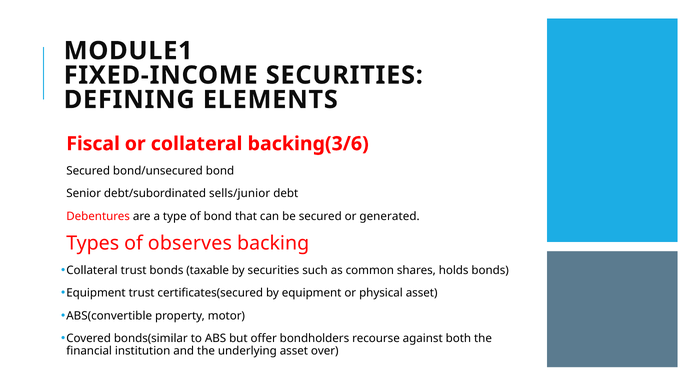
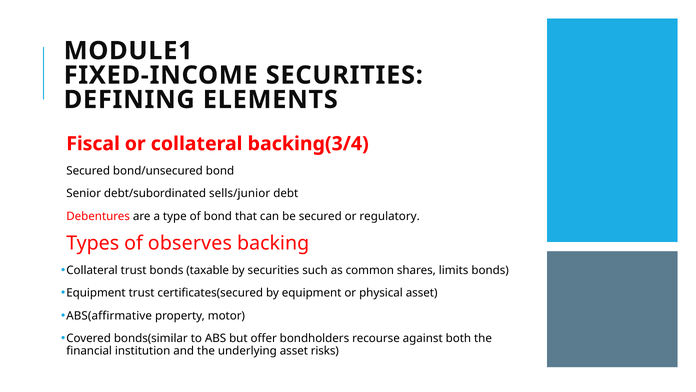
backing(3/6: backing(3/6 -> backing(3/4
generated: generated -> regulatory
holds: holds -> limits
ABS(convertible: ABS(convertible -> ABS(affirmative
over: over -> risks
